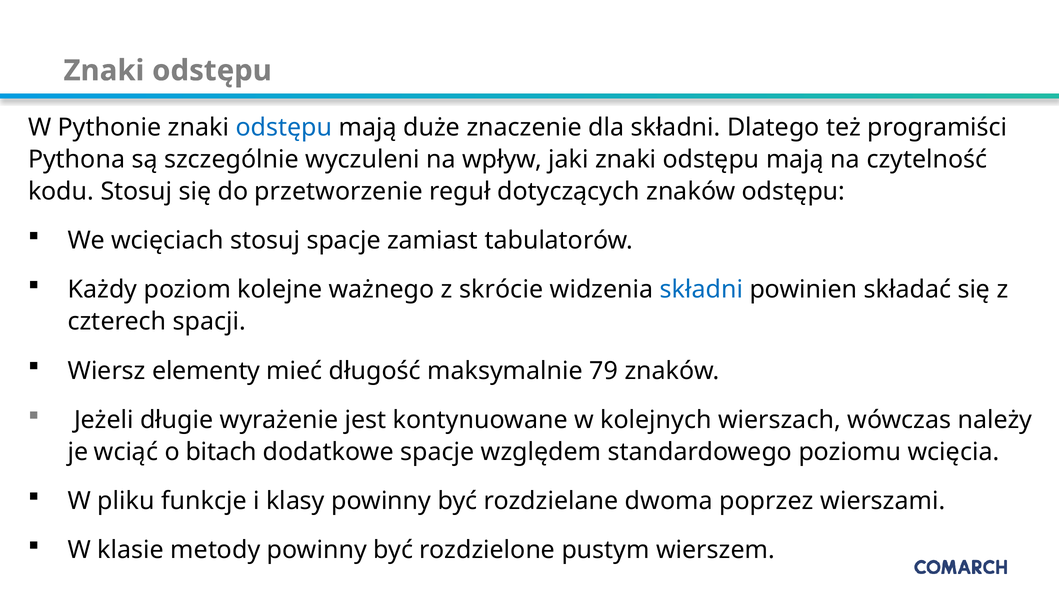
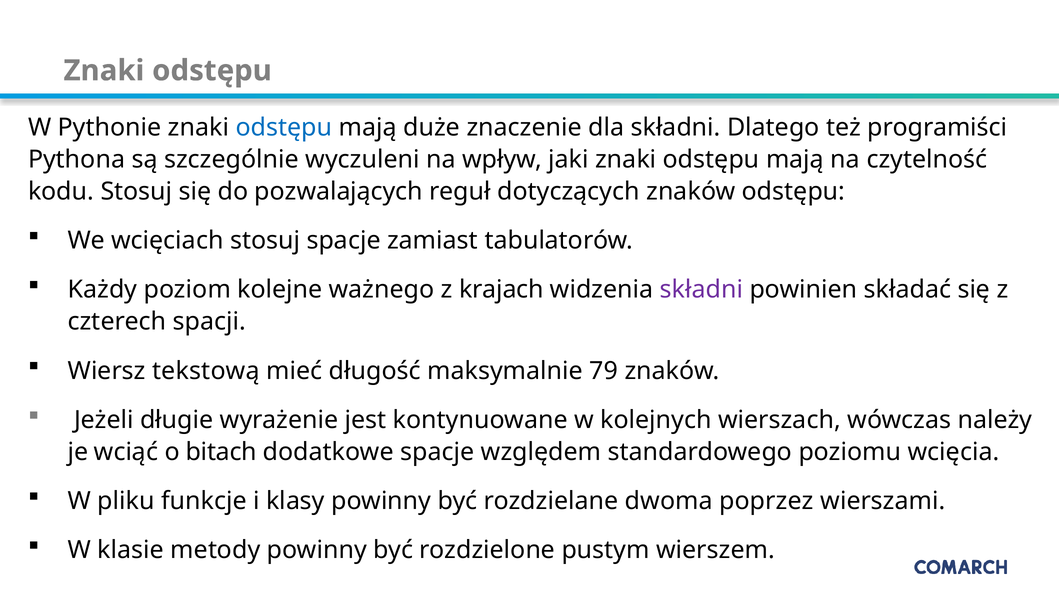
przetworzenie: przetworzenie -> pozwalających
skrócie: skrócie -> krajach
składni at (701, 290) colour: blue -> purple
elementy: elementy -> tekstową
